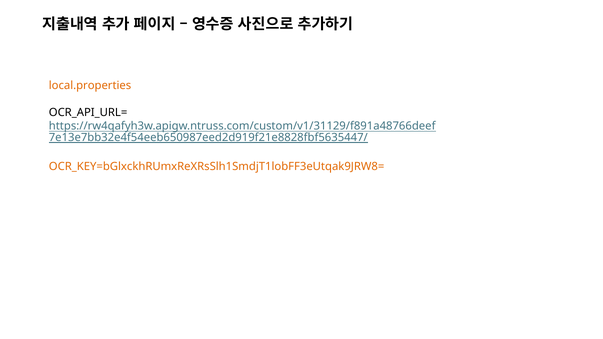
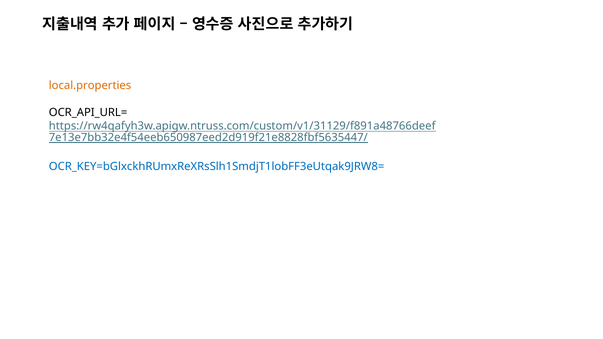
OCR_KEY=bGlxckhRUmxReXRsSlh1SmdjT1lobFF3eUtqak9JRW8= colour: orange -> blue
